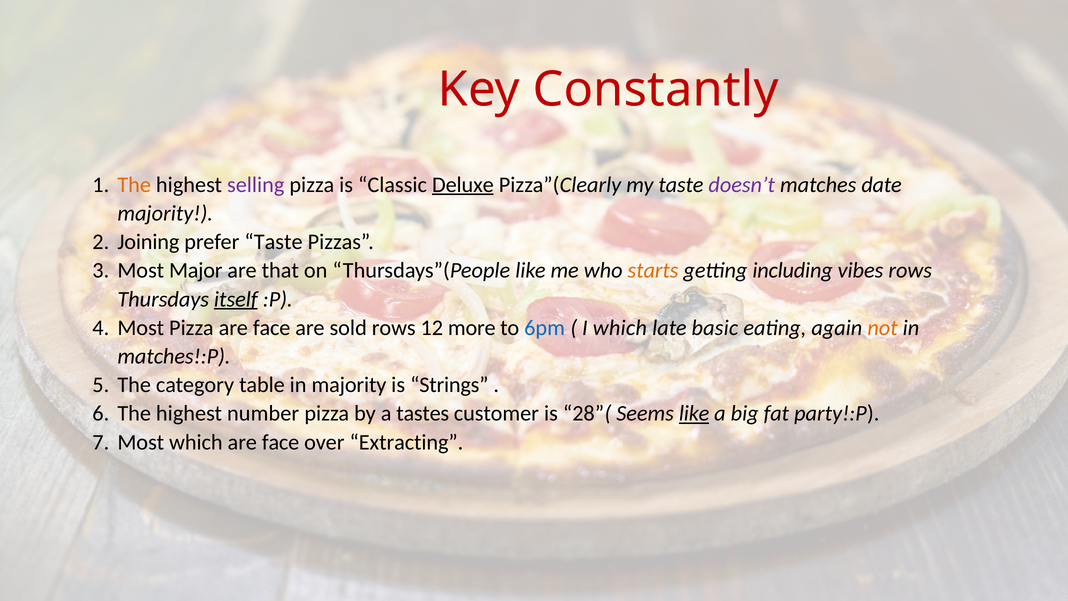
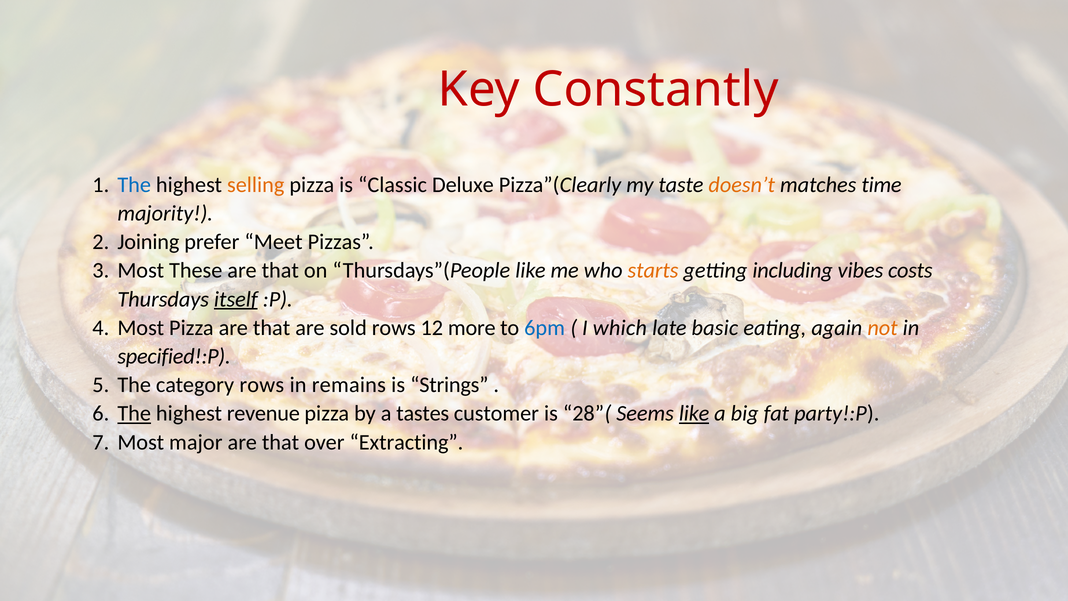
The at (134, 185) colour: orange -> blue
selling colour: purple -> orange
Deluxe underline: present -> none
doesn’t colour: purple -> orange
date: date -> time
prefer Taste: Taste -> Meet
Major: Major -> These
vibes rows: rows -> costs
Pizza are face: face -> that
matches!:P: matches!:P -> specified!:P
category table: table -> rows
in majority: majority -> remains
The at (134, 413) underline: none -> present
number: number -> revenue
Most which: which -> major
face at (281, 442): face -> that
